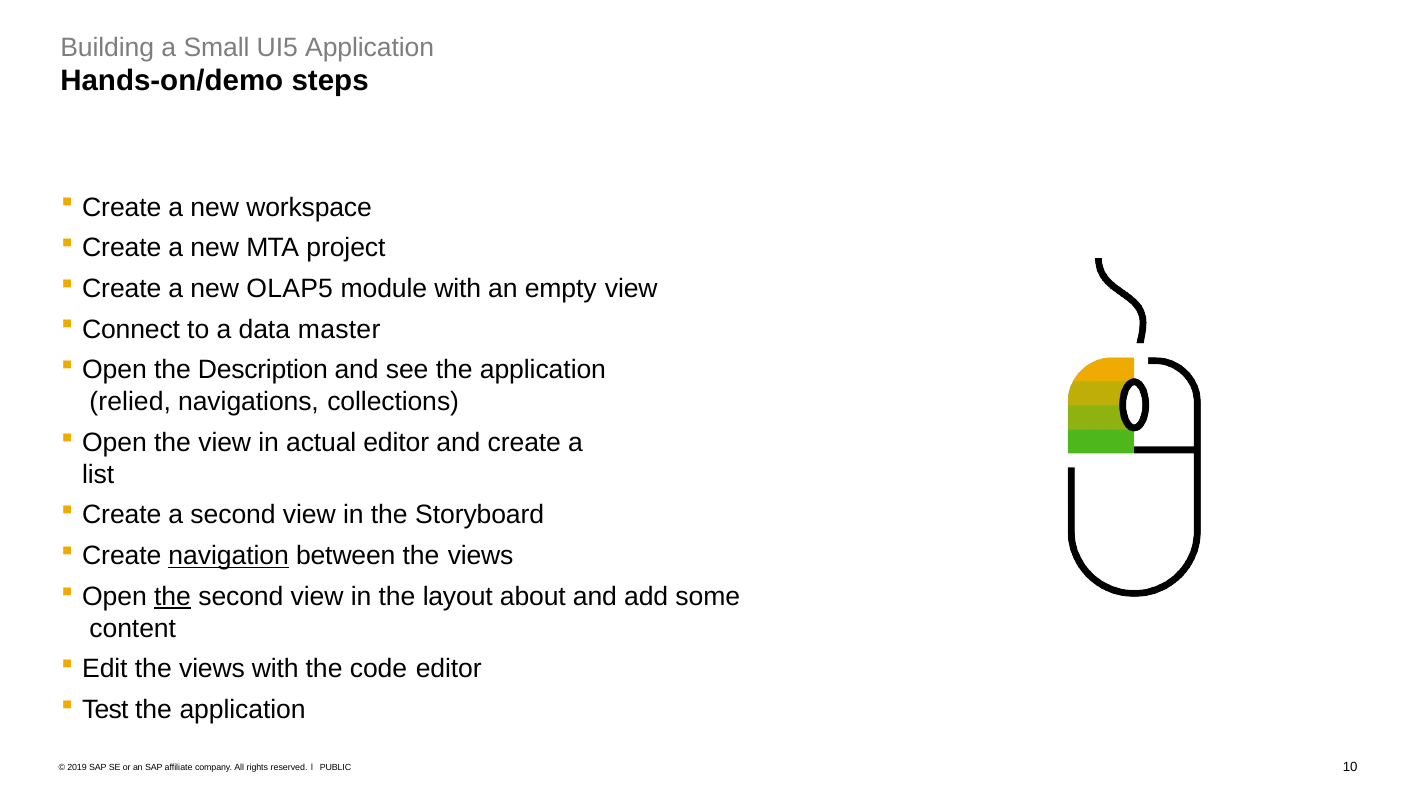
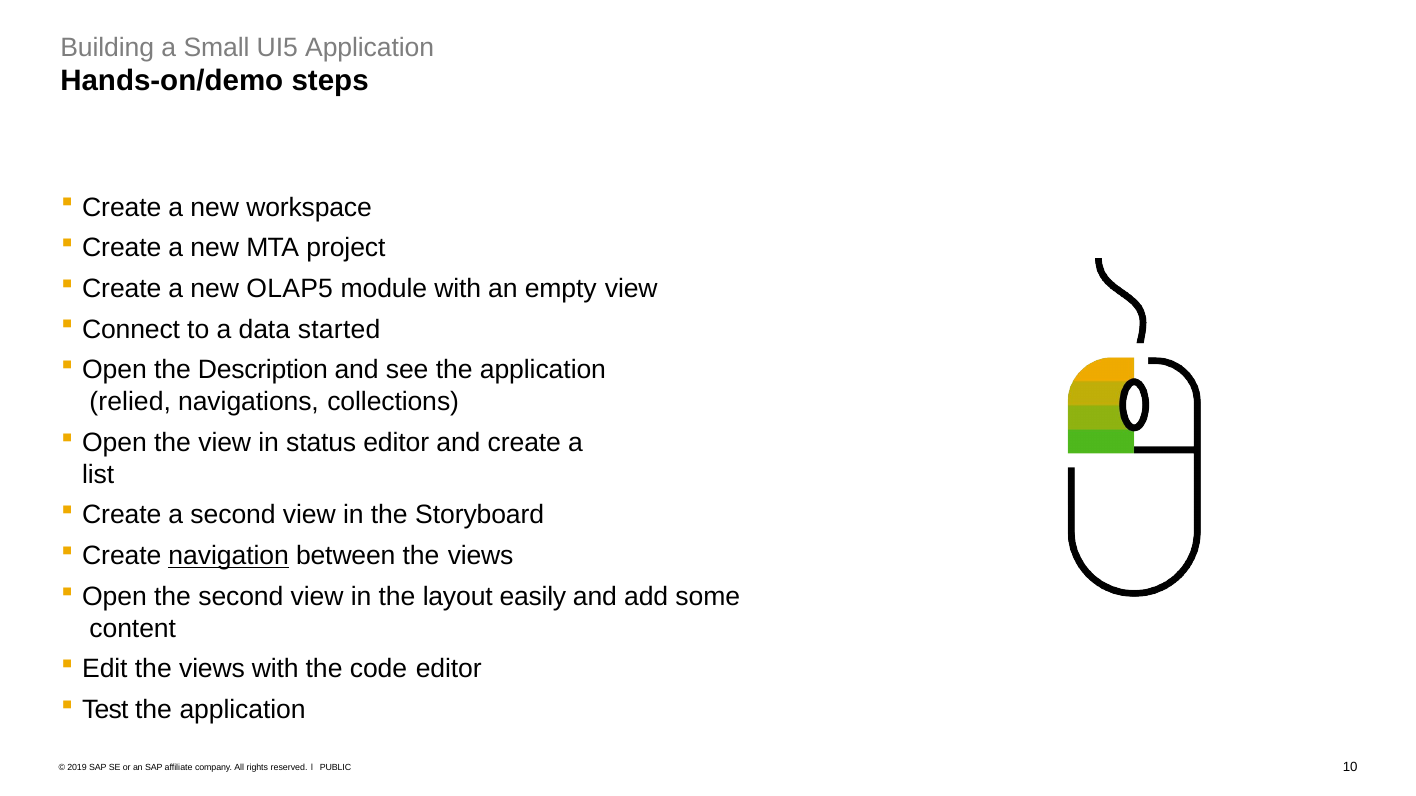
master: master -> started
actual: actual -> status
the at (173, 597) underline: present -> none
about: about -> easily
